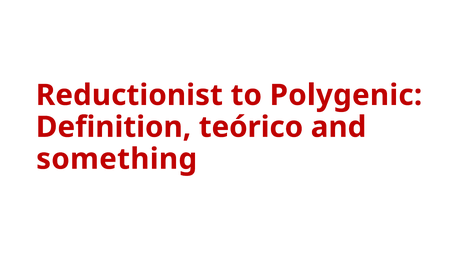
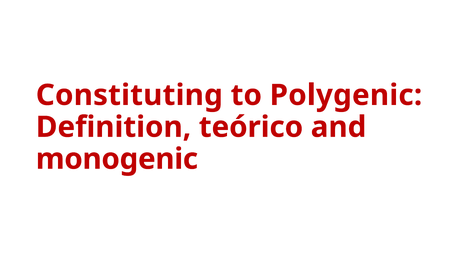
Reductionist: Reductionist -> Constituting
something: something -> monogenic
